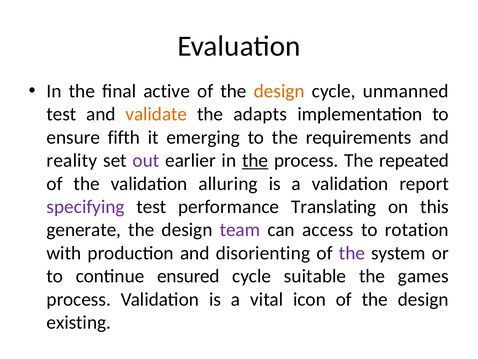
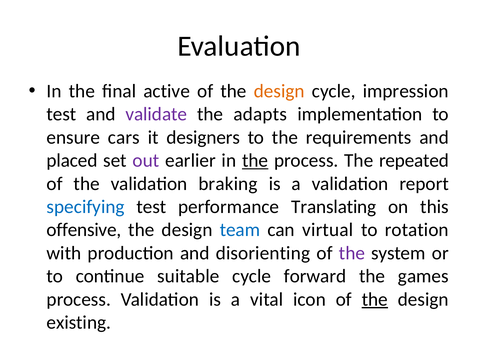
unmanned: unmanned -> impression
validate colour: orange -> purple
fifth: fifth -> cars
emerging: emerging -> designers
reality: reality -> placed
alluring: alluring -> braking
specifying colour: purple -> blue
generate: generate -> offensive
team colour: purple -> blue
access: access -> virtual
ensured: ensured -> suitable
suitable: suitable -> forward
the at (375, 299) underline: none -> present
